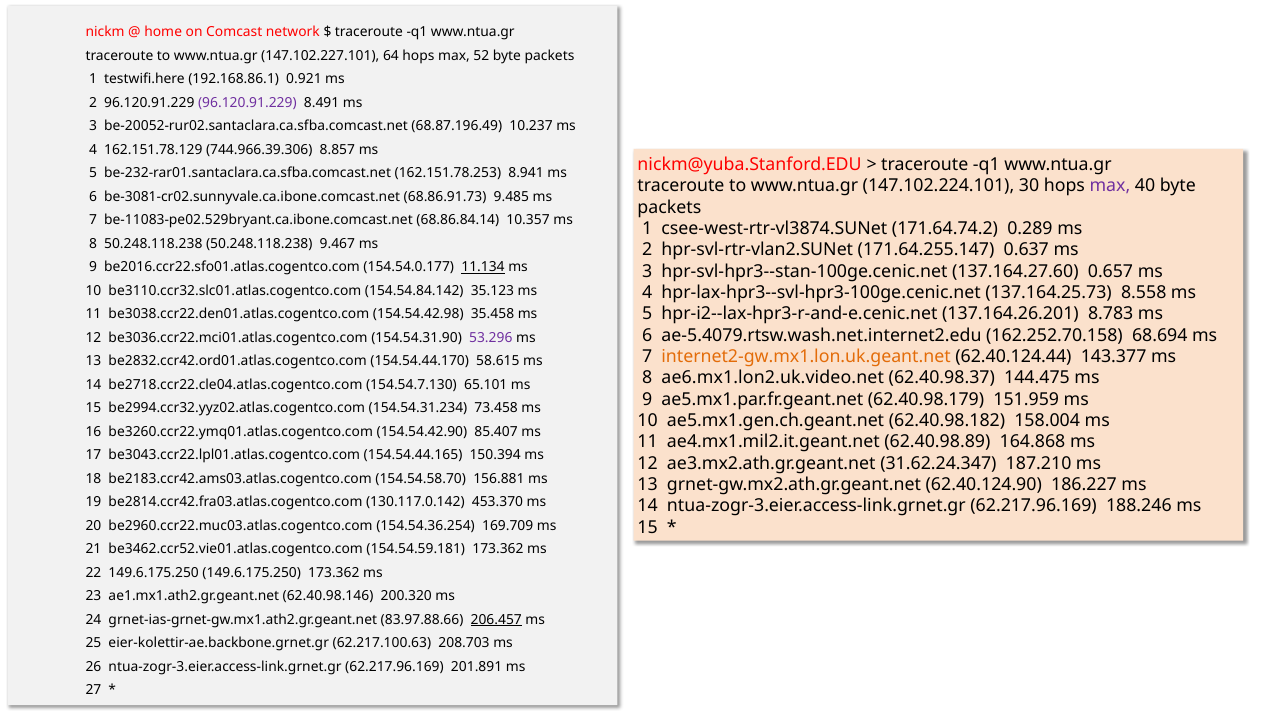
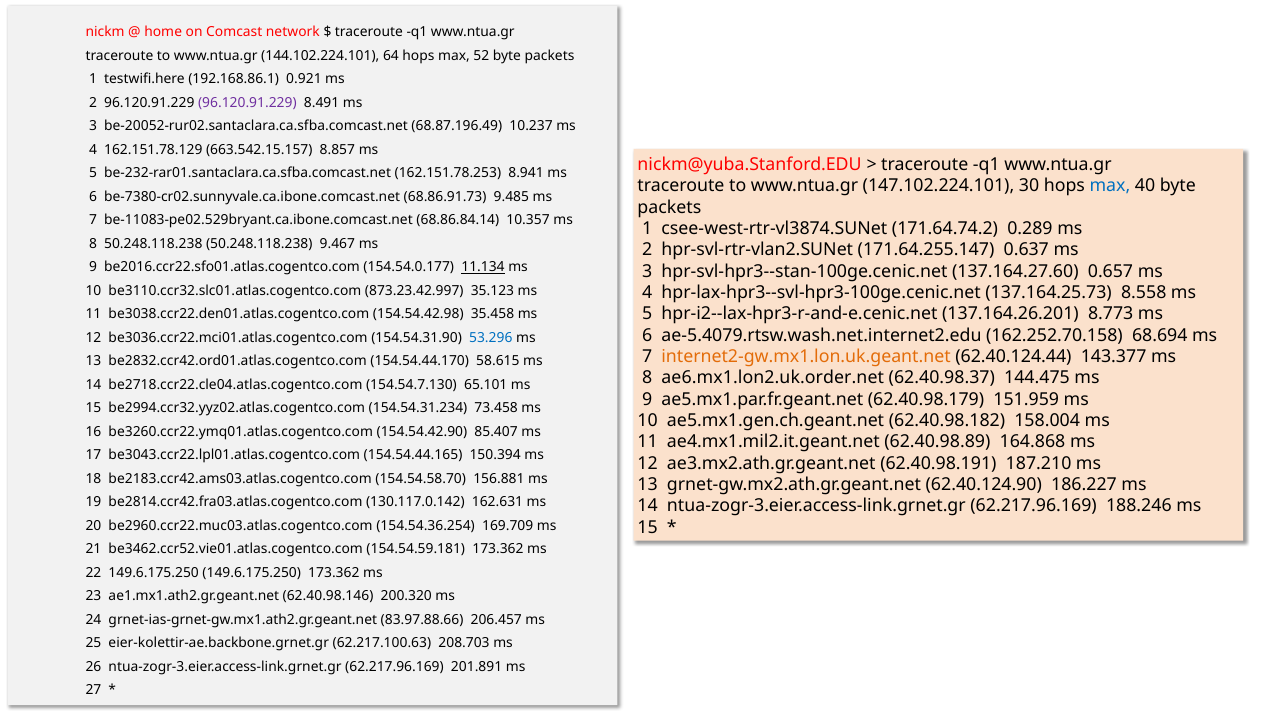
147.102.227.101: 147.102.227.101 -> 144.102.224.101
744.966.39.306: 744.966.39.306 -> 663.542.15.157
max at (1110, 186) colour: purple -> blue
be-3081-cr02.sunnyvale.ca.ibone.comcast.net: be-3081-cr02.sunnyvale.ca.ibone.comcast.net -> be-7380-cr02.sunnyvale.ca.ibone.comcast.net
154.54.84.142: 154.54.84.142 -> 873.23.42.997
8.783: 8.783 -> 8.773
53.296 colour: purple -> blue
ae6.mx1.lon2.uk.video.net: ae6.mx1.lon2.uk.video.net -> ae6.mx1.lon2.uk.order.net
31.62.24.347: 31.62.24.347 -> 62.40.98.191
453.370: 453.370 -> 162.631
206.457 underline: present -> none
